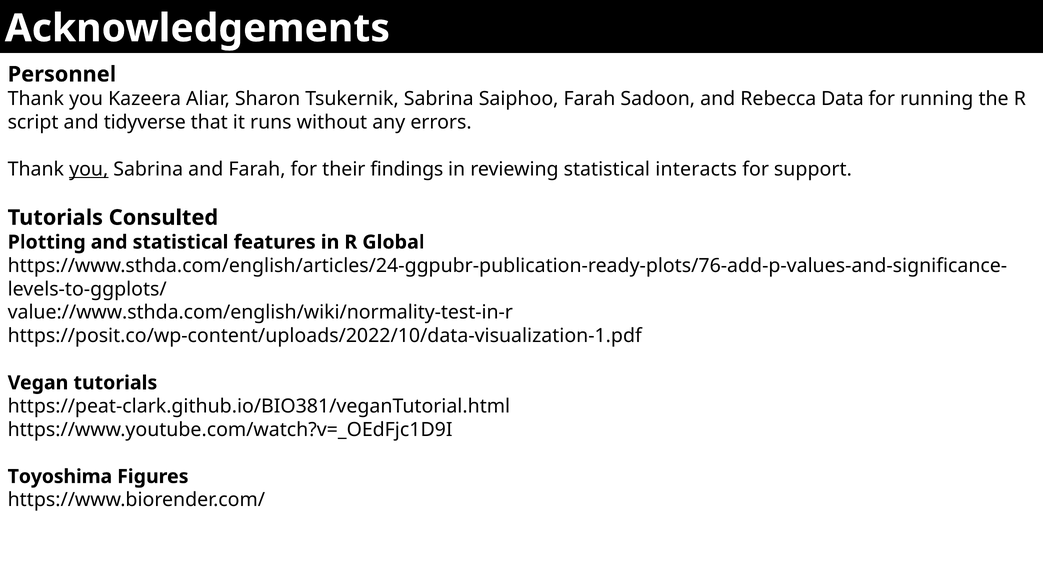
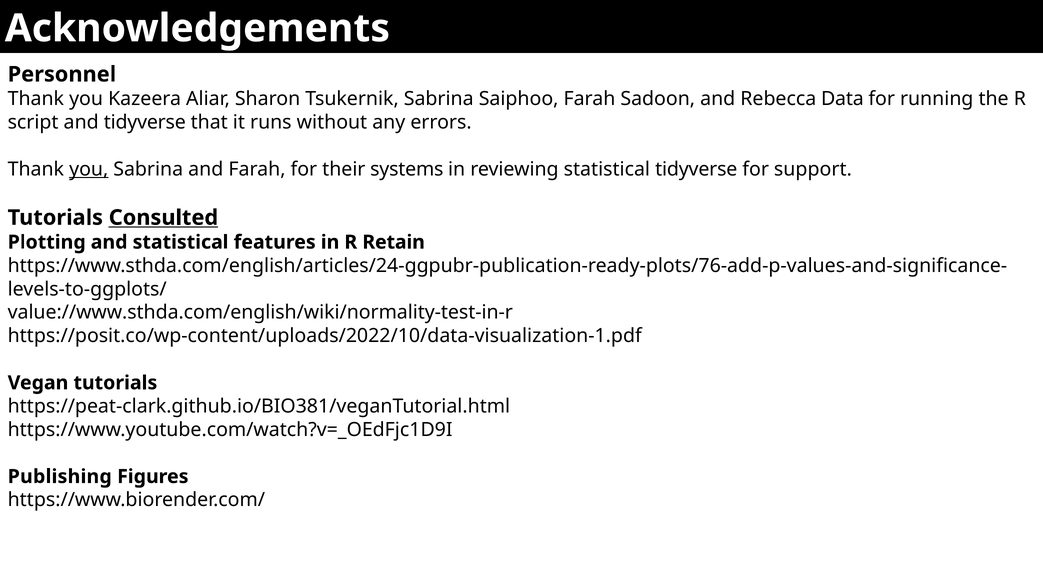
findings: findings -> systems
statistical interacts: interacts -> tidyverse
Consulted underline: none -> present
Global: Global -> Retain
Toyoshima: Toyoshima -> Publishing
